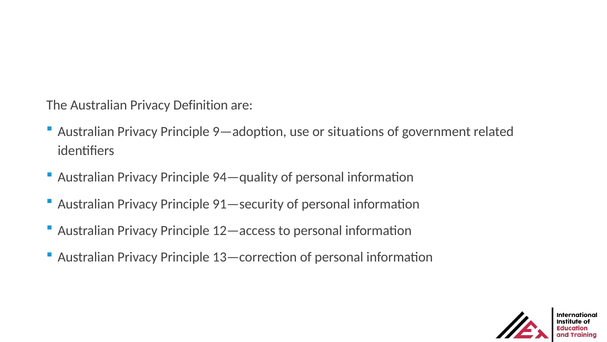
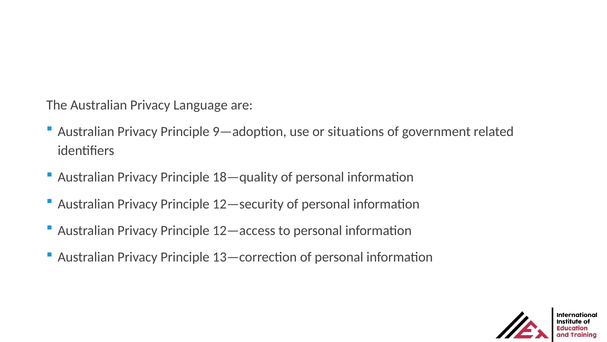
Definition: Definition -> Language
94—quality: 94—quality -> 18—quality
91—security: 91—security -> 12—security
